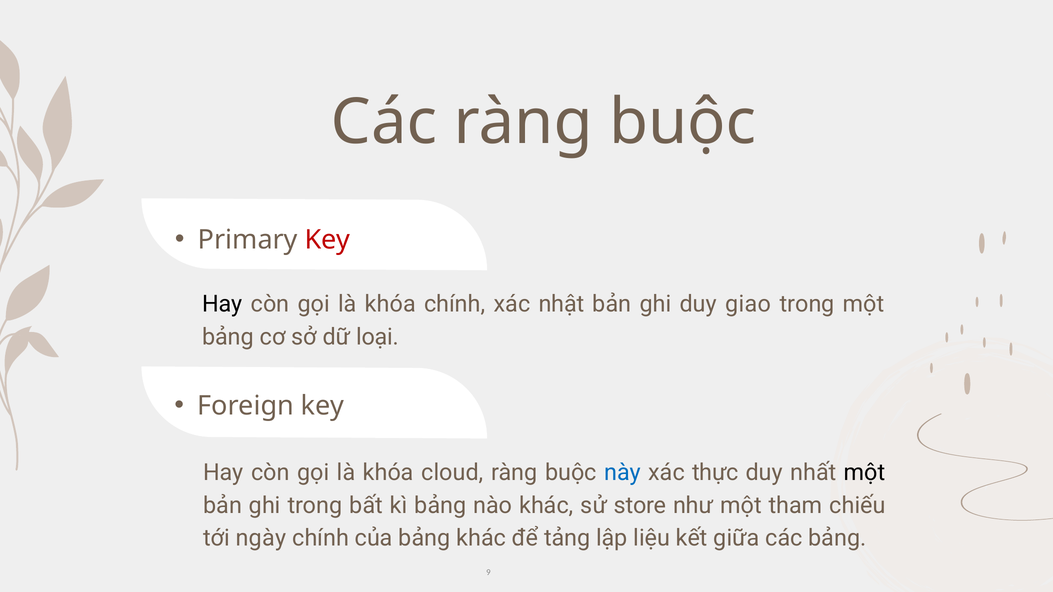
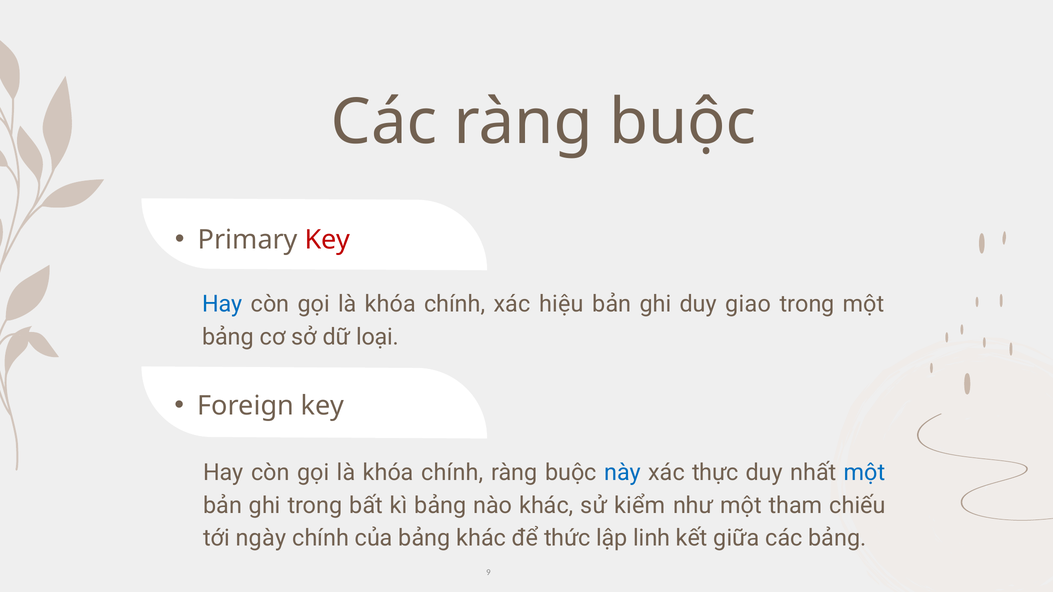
Hay at (222, 304) colour: black -> blue
nhật: nhật -> hiệu
cloud at (452, 473): cloud -> chính
một at (865, 473) colour: black -> blue
store: store -> kiểm
tảng: tảng -> thức
liệu: liệu -> linh
